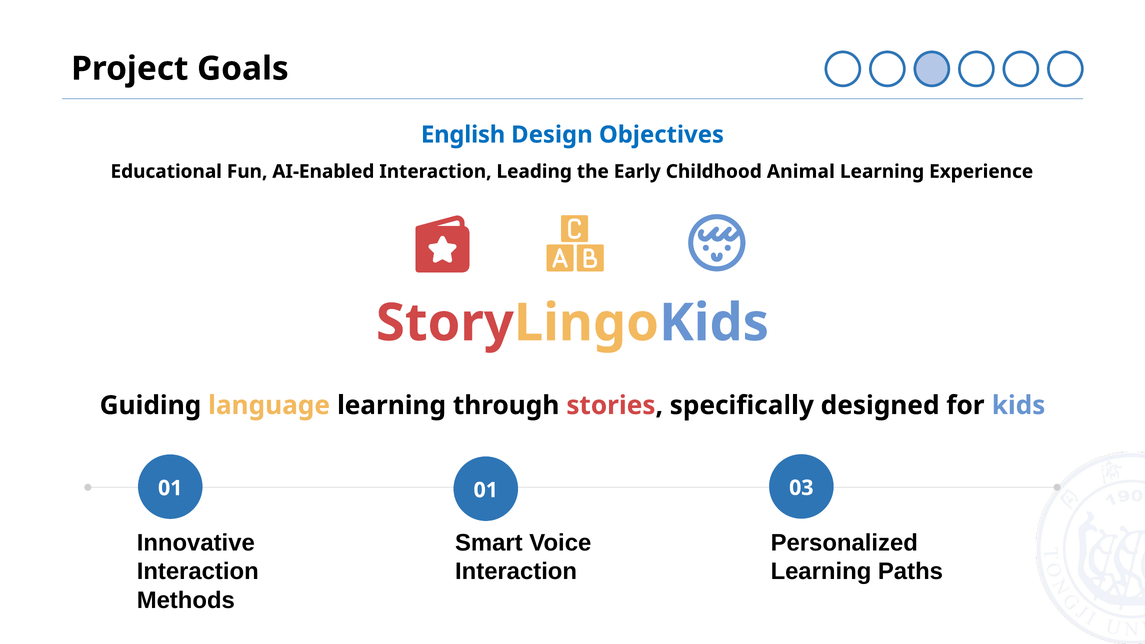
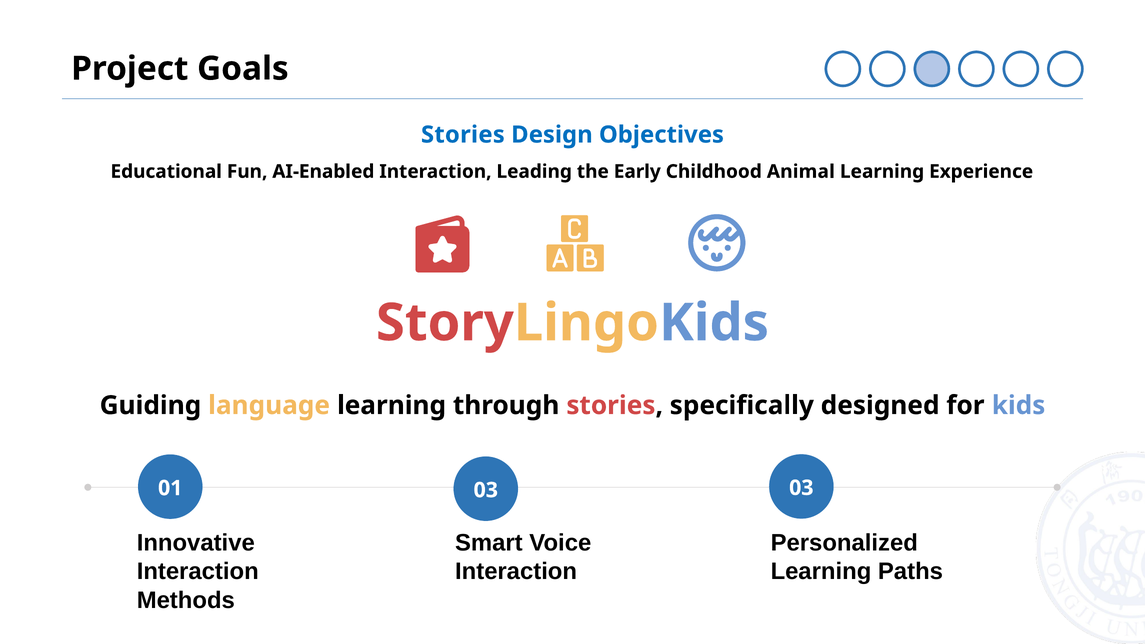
English at (463, 135): English -> Stories
01 01: 01 -> 03
